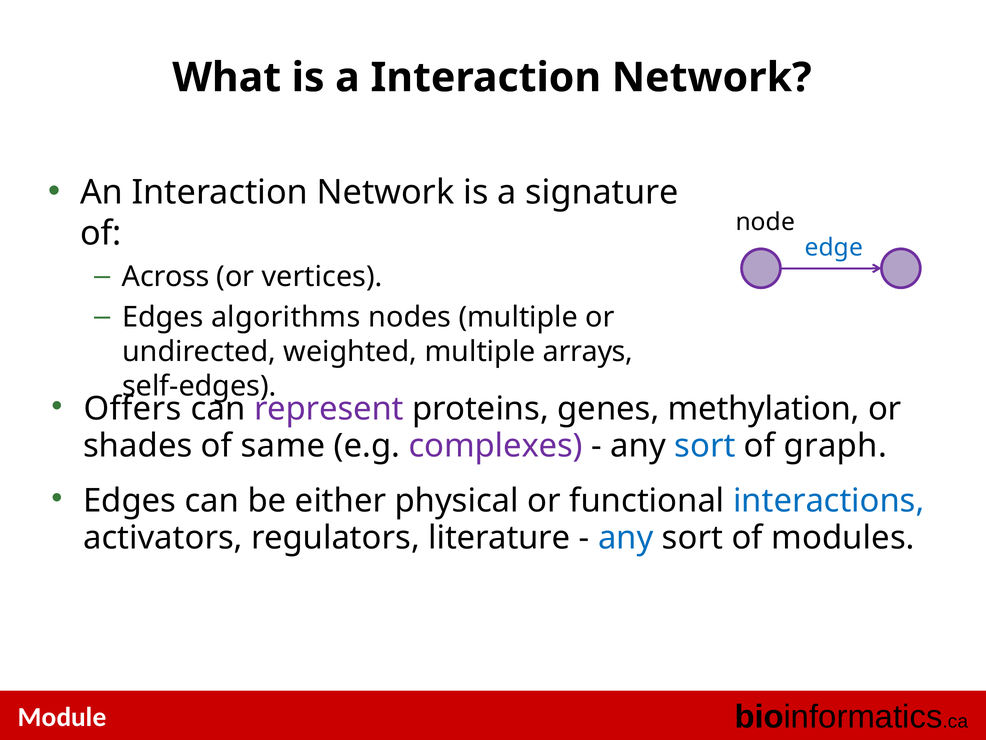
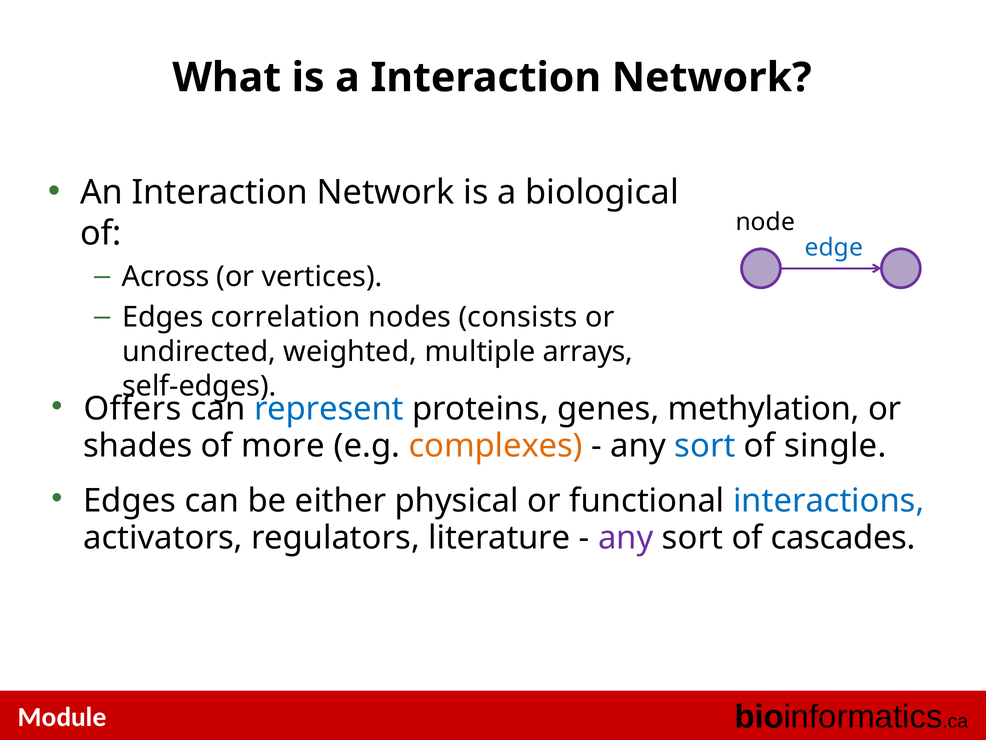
signature: signature -> biological
algorithms: algorithms -> correlation
nodes multiple: multiple -> consists
represent colour: purple -> blue
same: same -> more
complexes colour: purple -> orange
graph: graph -> single
any at (626, 537) colour: blue -> purple
modules: modules -> cascades
